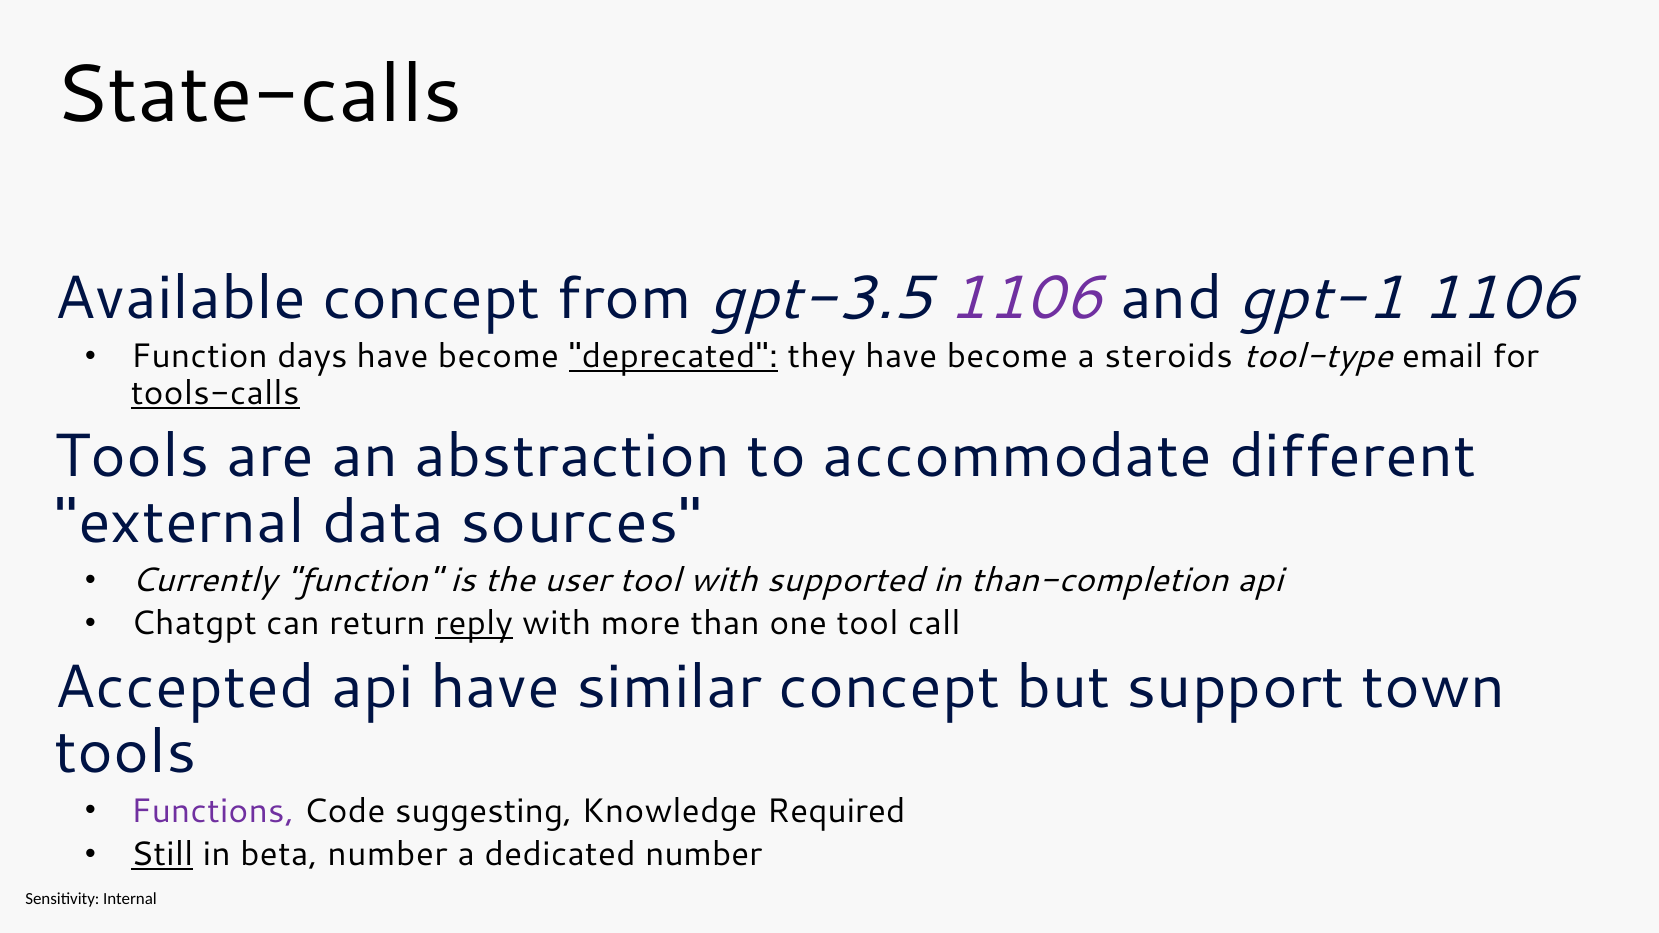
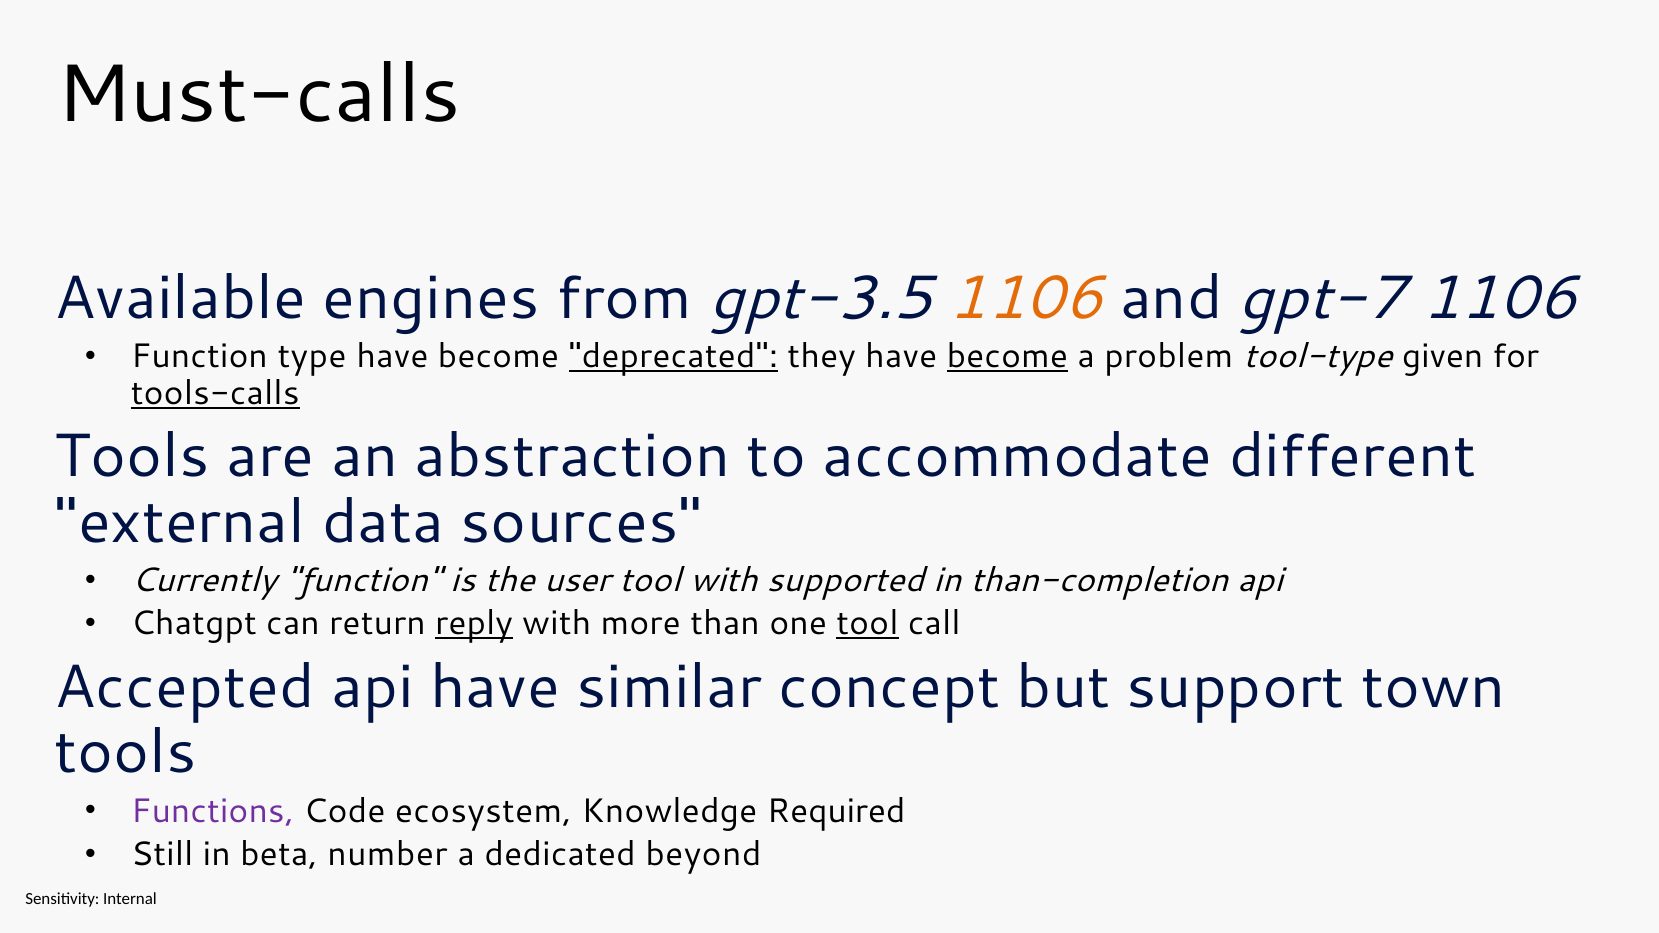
State-calls: State-calls -> Must-calls
Available concept: concept -> engines
1106 at (1026, 298) colour: purple -> orange
gpt-1: gpt-1 -> gpt-7
days: days -> type
become at (1007, 356) underline: none -> present
steroids: steroids -> problem
email: email -> given
tool at (867, 624) underline: none -> present
suggesting: suggesting -> ecosystem
Still underline: present -> none
dedicated number: number -> beyond
